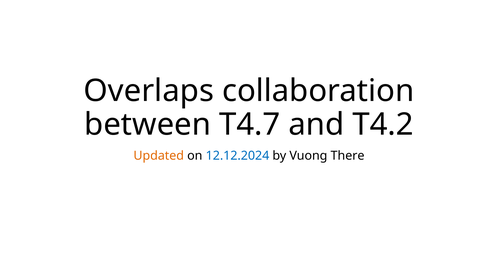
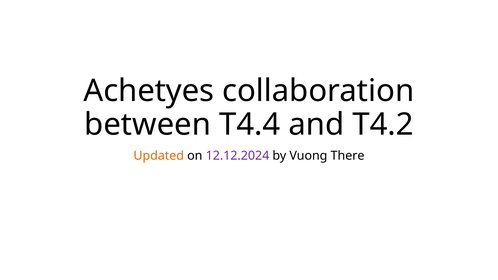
Overlaps: Overlaps -> Achetyes
T4.7: T4.7 -> T4.4
12.12.2024 colour: blue -> purple
